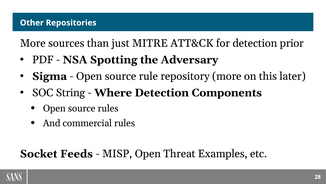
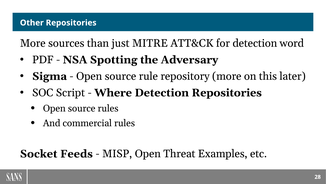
prior: prior -> word
String: String -> Script
Detection Components: Components -> Repositories
